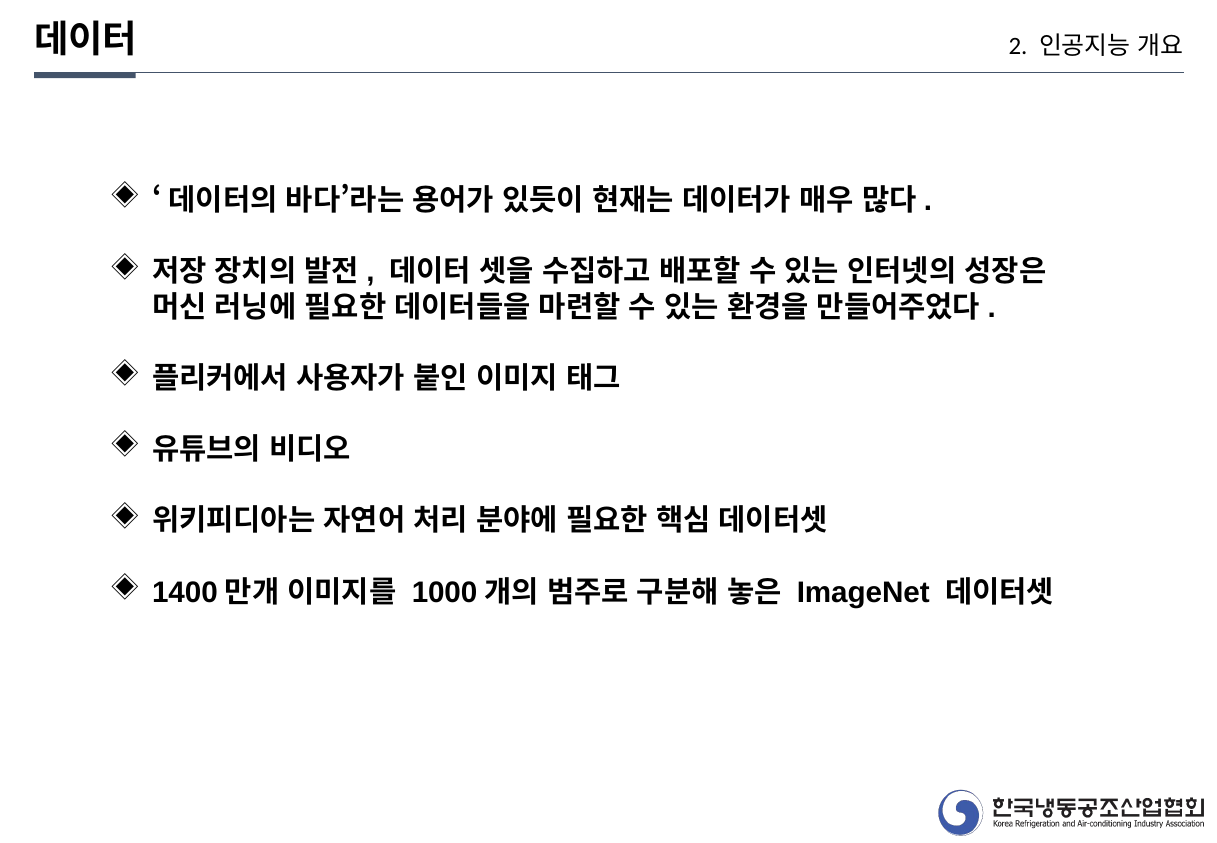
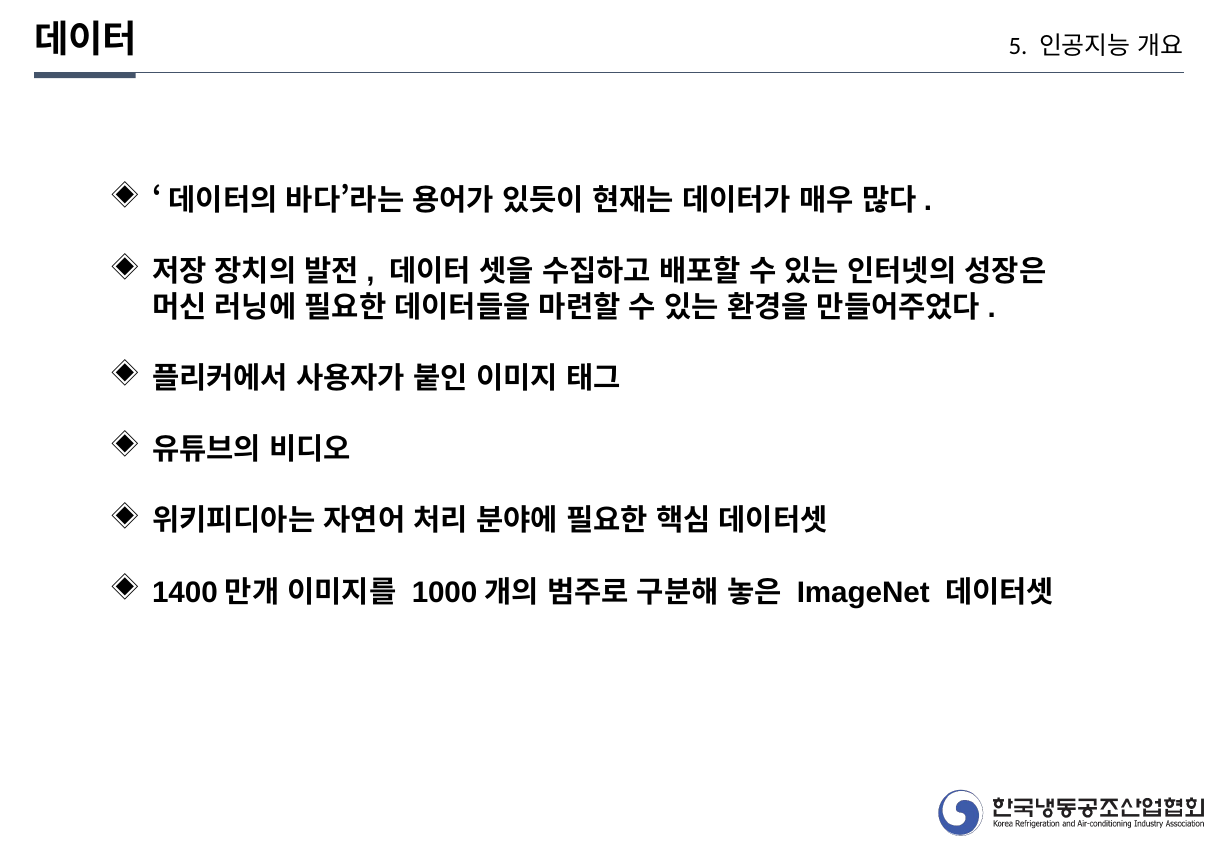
2: 2 -> 5
